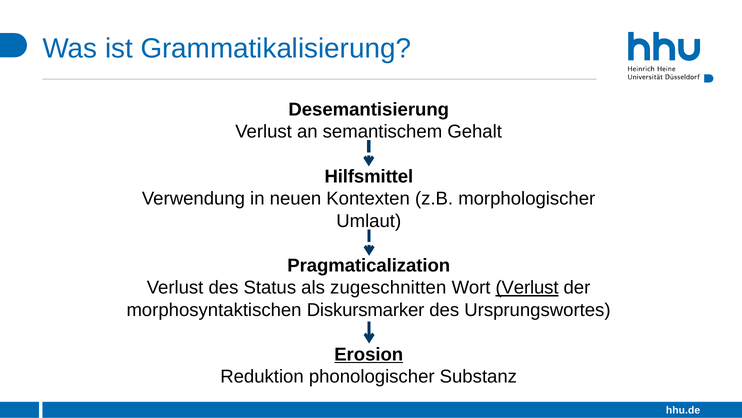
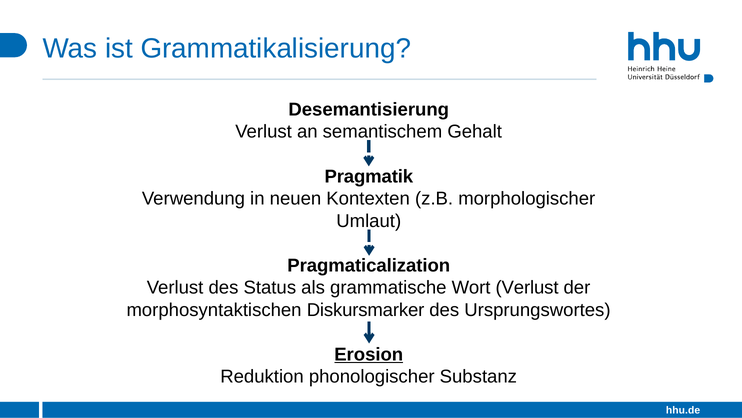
Hilfsmittel: Hilfsmittel -> Pragmatik
zugeschnitten: zugeschnitten -> grammatische
Verlust at (527, 288) underline: present -> none
